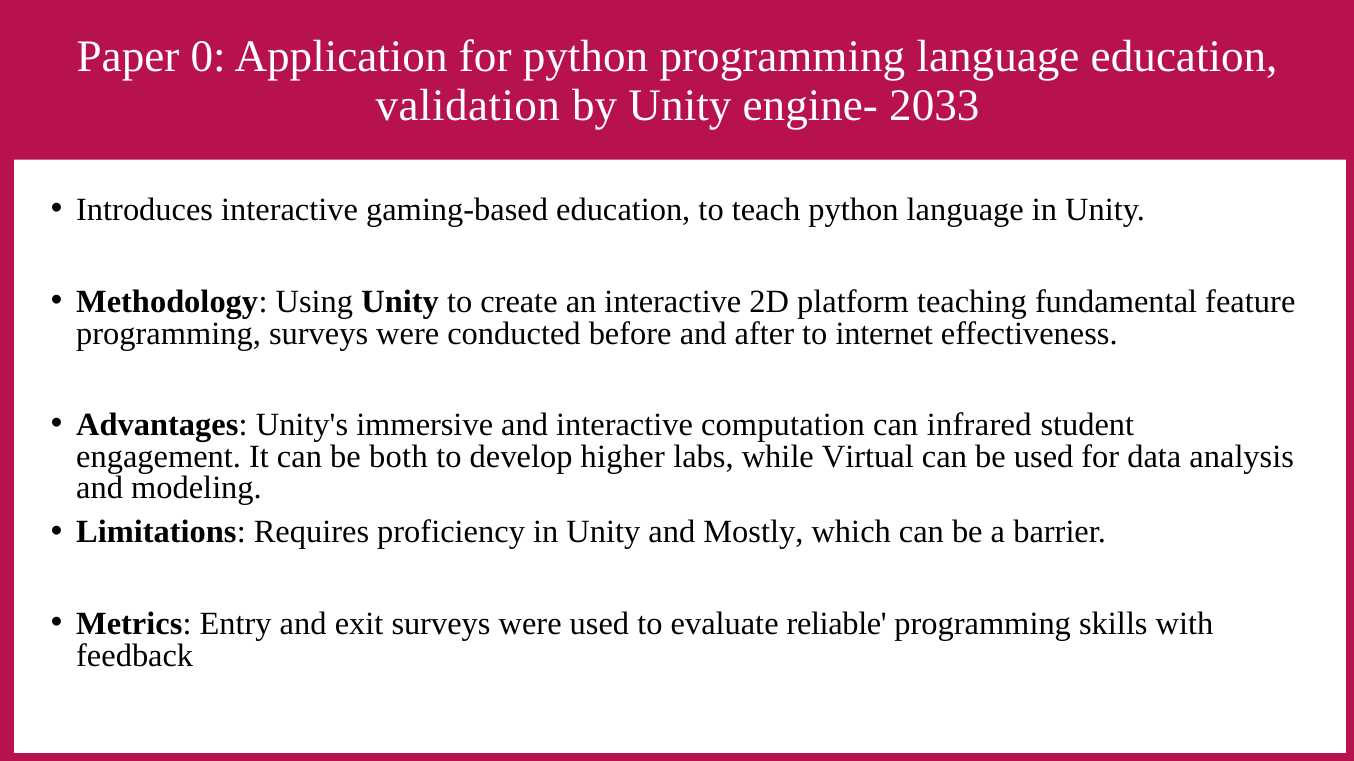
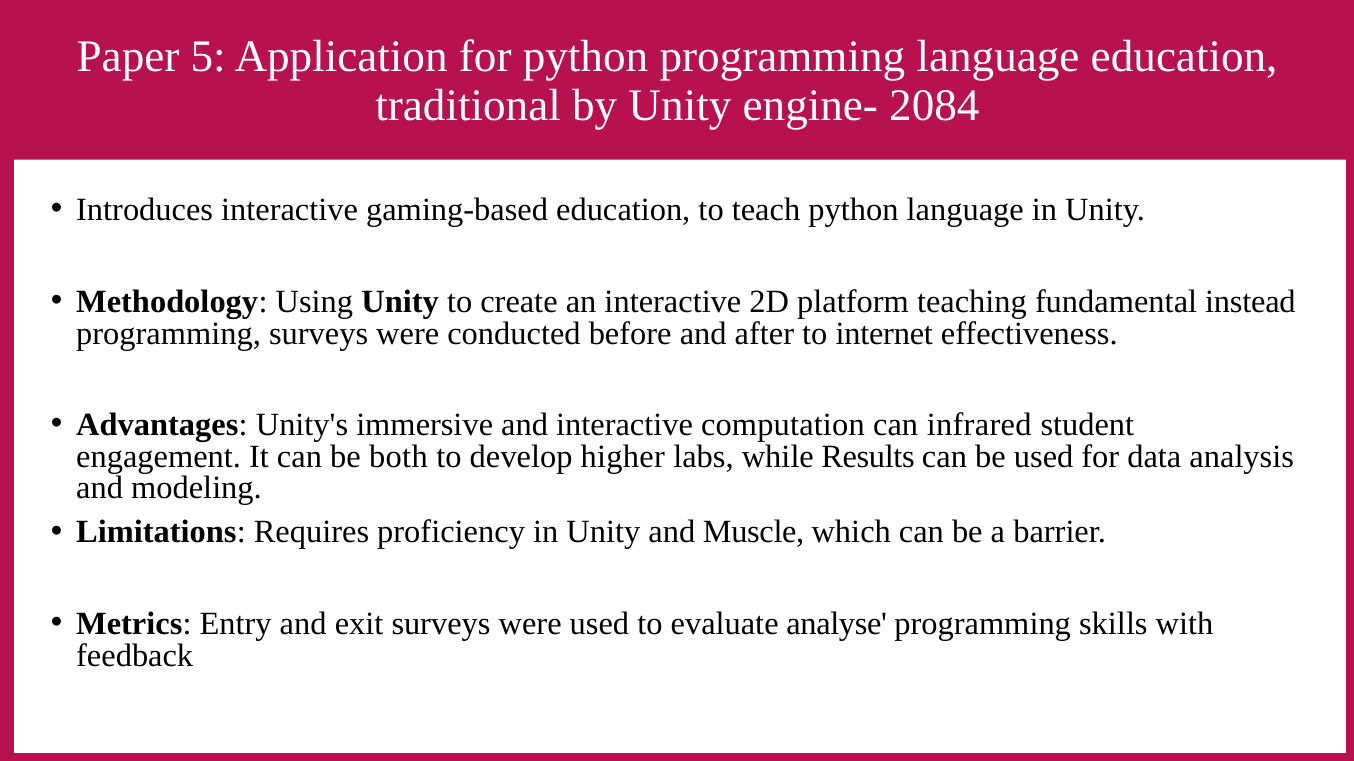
0: 0 -> 5
validation: validation -> traditional
2033: 2033 -> 2084
feature: feature -> instead
Virtual: Virtual -> Results
Mostly: Mostly -> Muscle
reliable: reliable -> analyse
